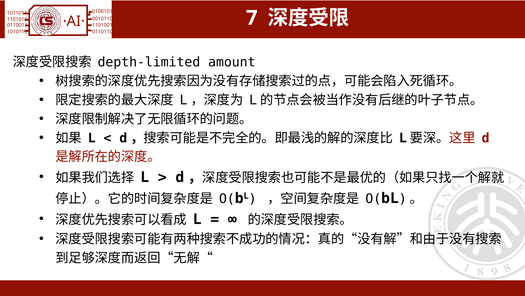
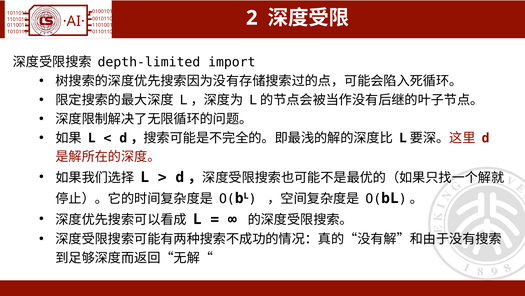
7: 7 -> 2
amount: amount -> import
